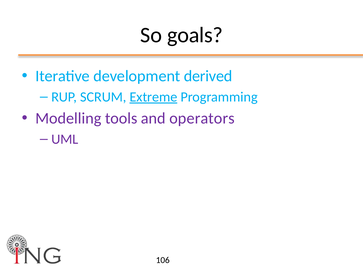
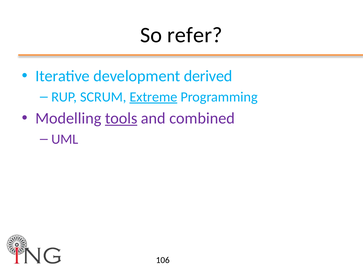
goals: goals -> refer
tools underline: none -> present
operators: operators -> combined
